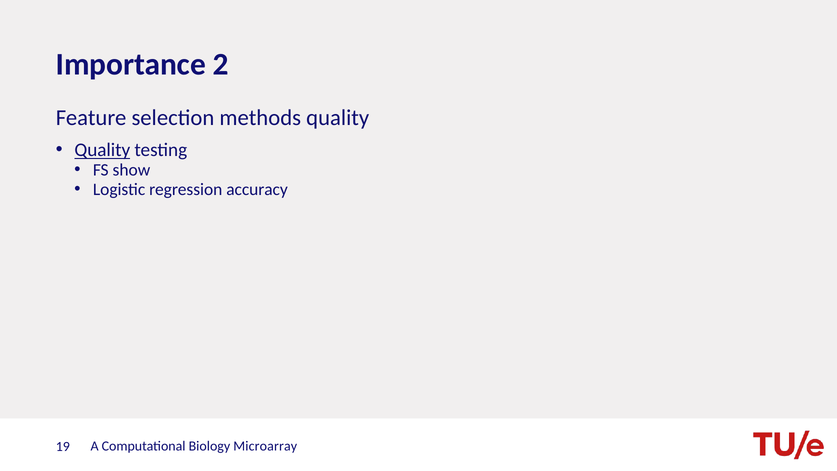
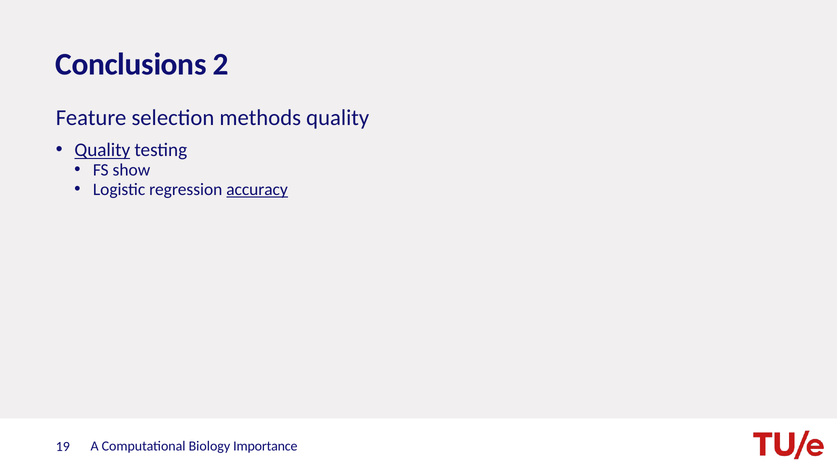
Importance: Importance -> Conclusions
accuracy underline: none -> present
Microarray: Microarray -> Importance
